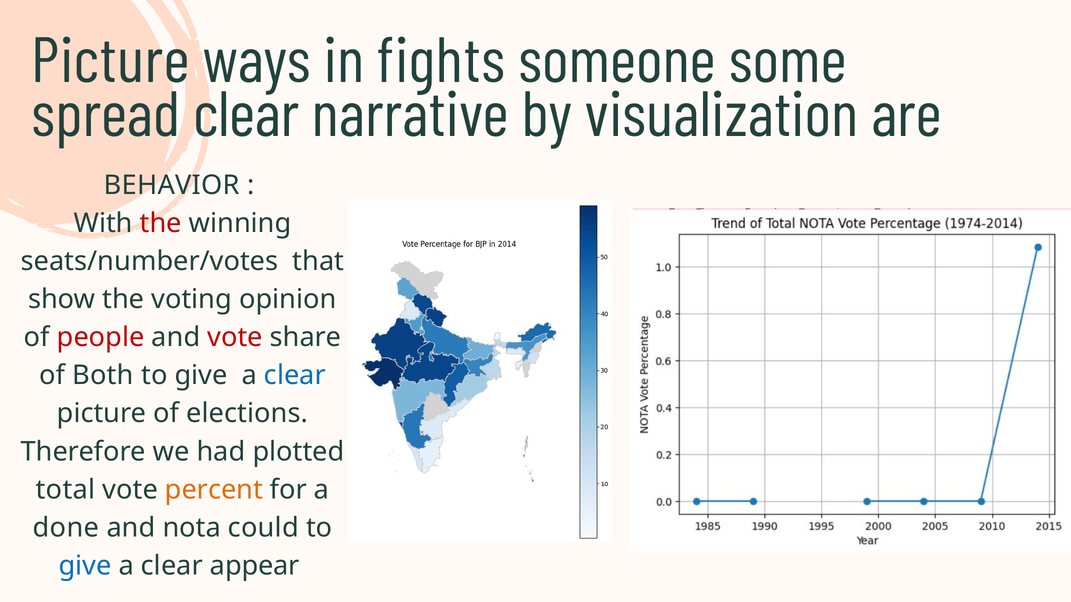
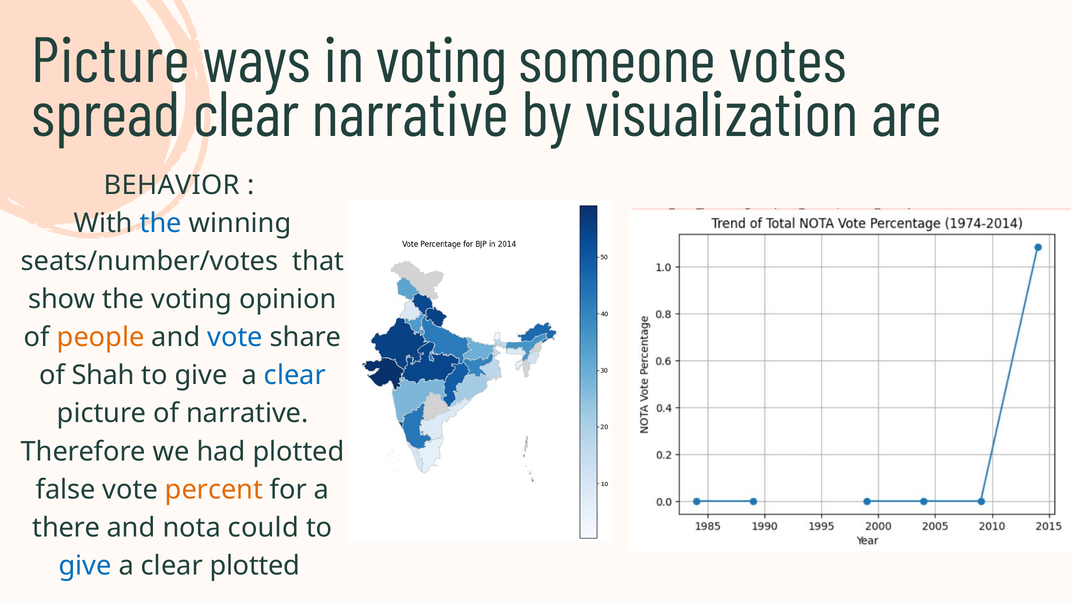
in fights: fights -> voting
some: some -> votes
the at (161, 223) colour: red -> blue
people colour: red -> orange
vote at (235, 338) colour: red -> blue
Both: Both -> Shah
of elections: elections -> narrative
total: total -> false
done: done -> there
clear appear: appear -> plotted
